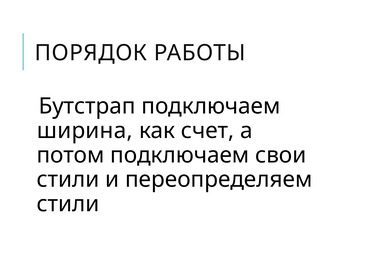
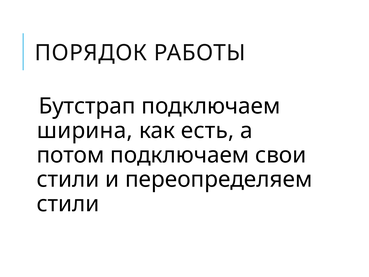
счет: счет -> есть
